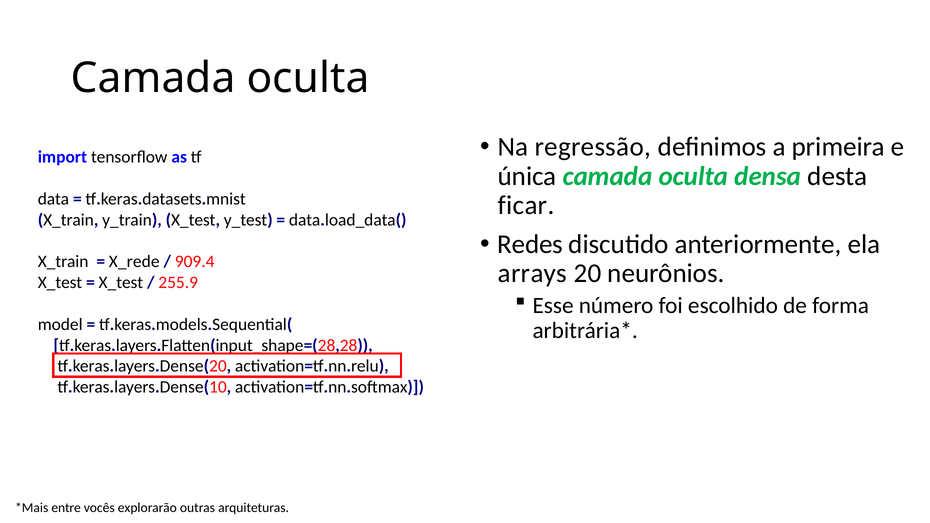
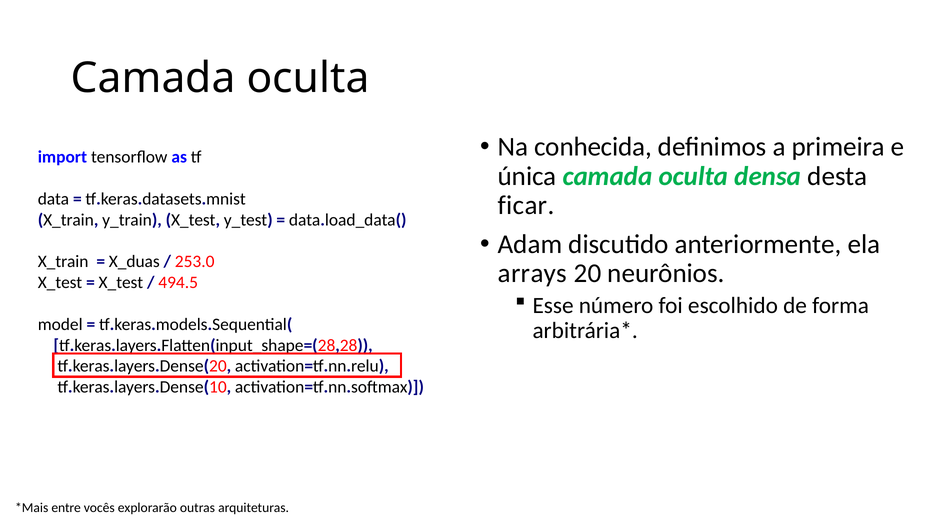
regressão: regressão -> conhecida
Redes: Redes -> Adam
X_rede: X_rede -> X_duas
909.4: 909.4 -> 253.0
255.9: 255.9 -> 494.5
